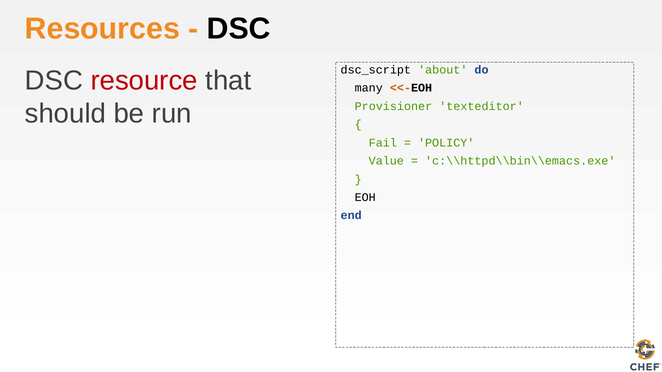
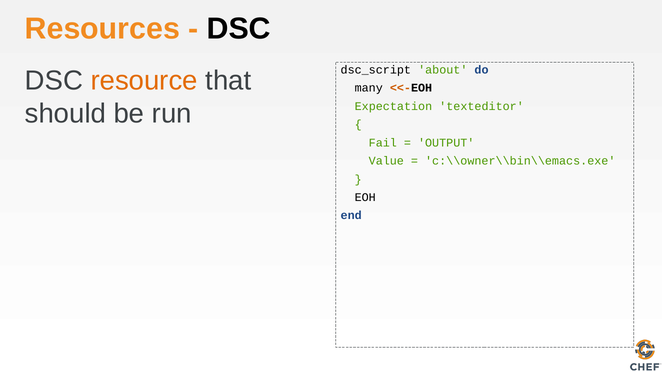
resource colour: red -> orange
Provisioner: Provisioner -> Expectation
POLICY: POLICY -> OUTPUT
c:\\httpd\\bin\\emacs.exe: c:\\httpd\\bin\\emacs.exe -> c:\\owner\\bin\\emacs.exe
